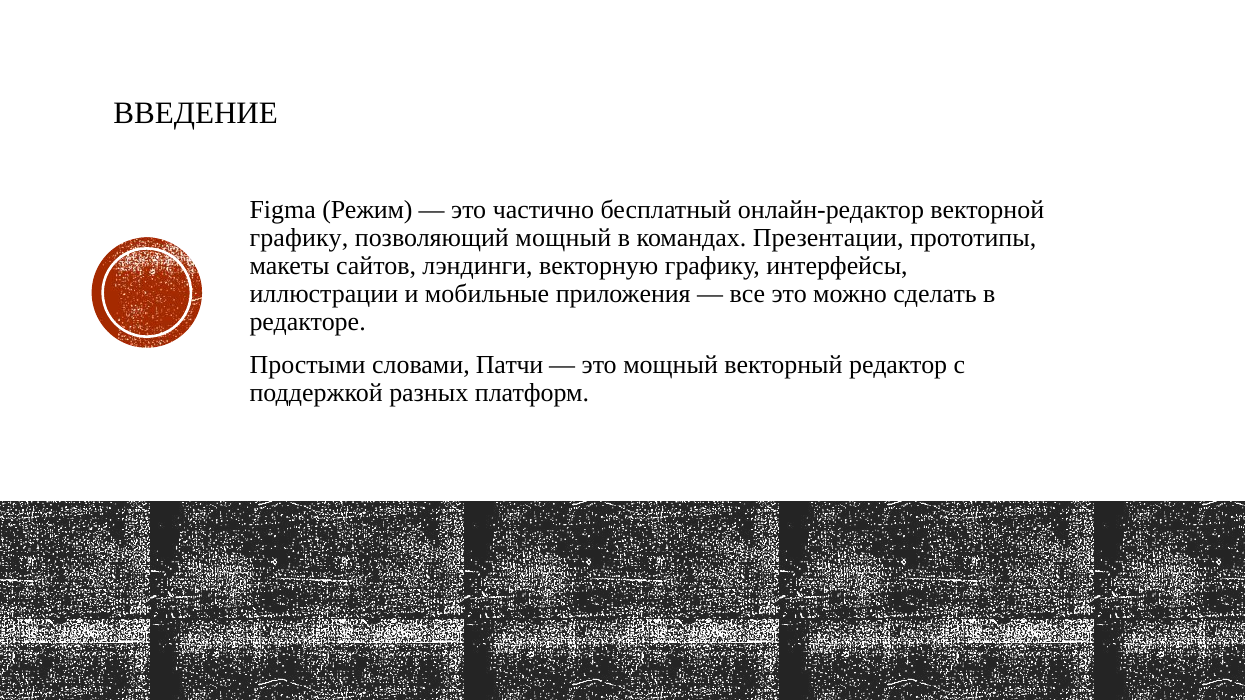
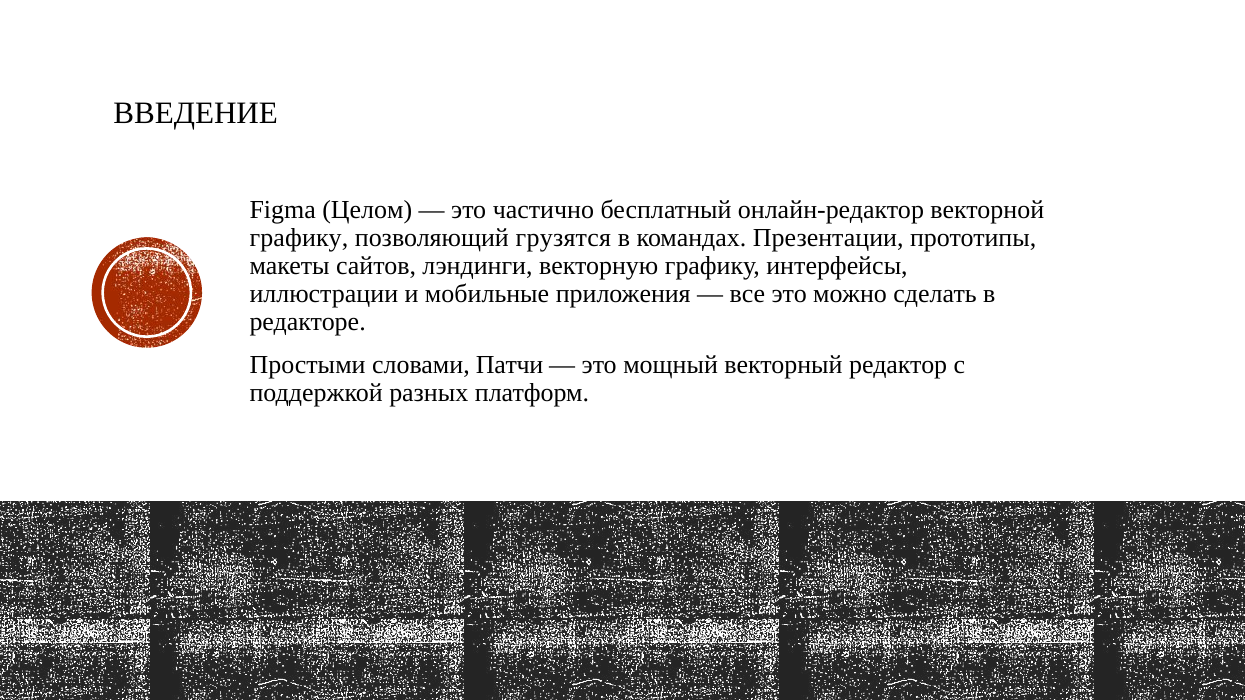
Режим: Режим -> Целом
позволяющий мощный: мощный -> грузятся
